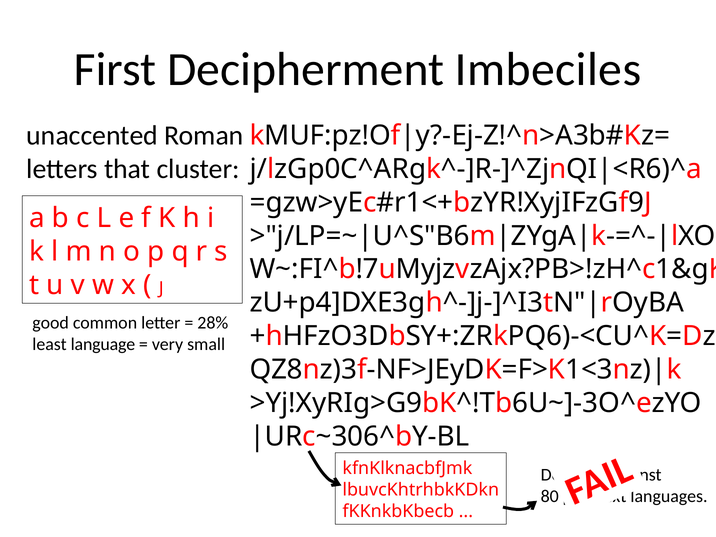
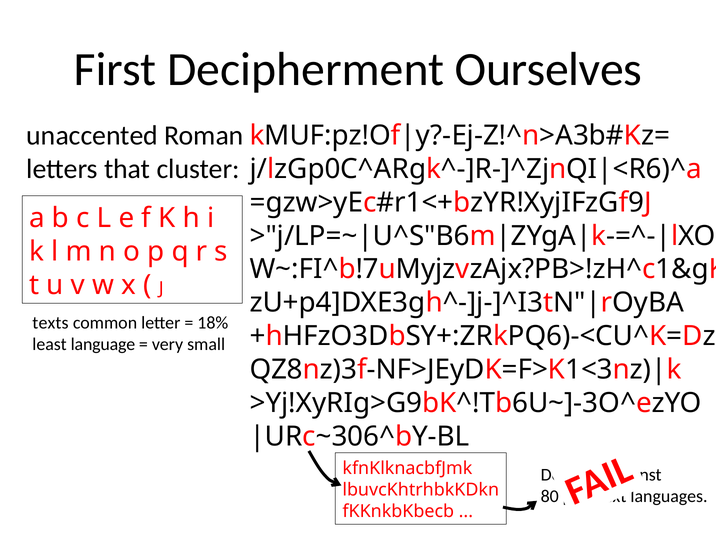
Imbeciles: Imbeciles -> Ourselves
good: good -> texts
28%: 28% -> 18%
